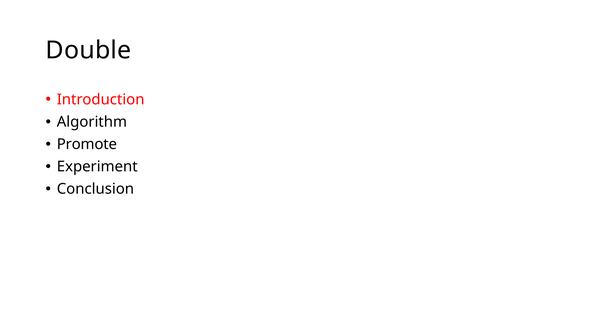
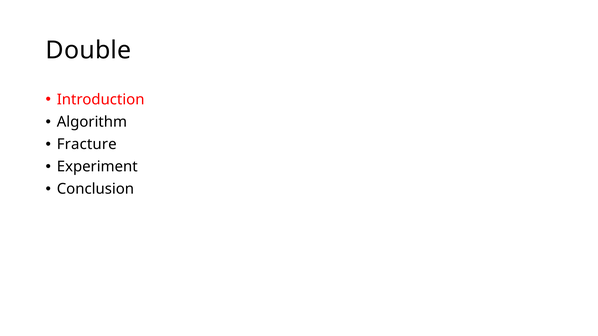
Promote: Promote -> Fracture
